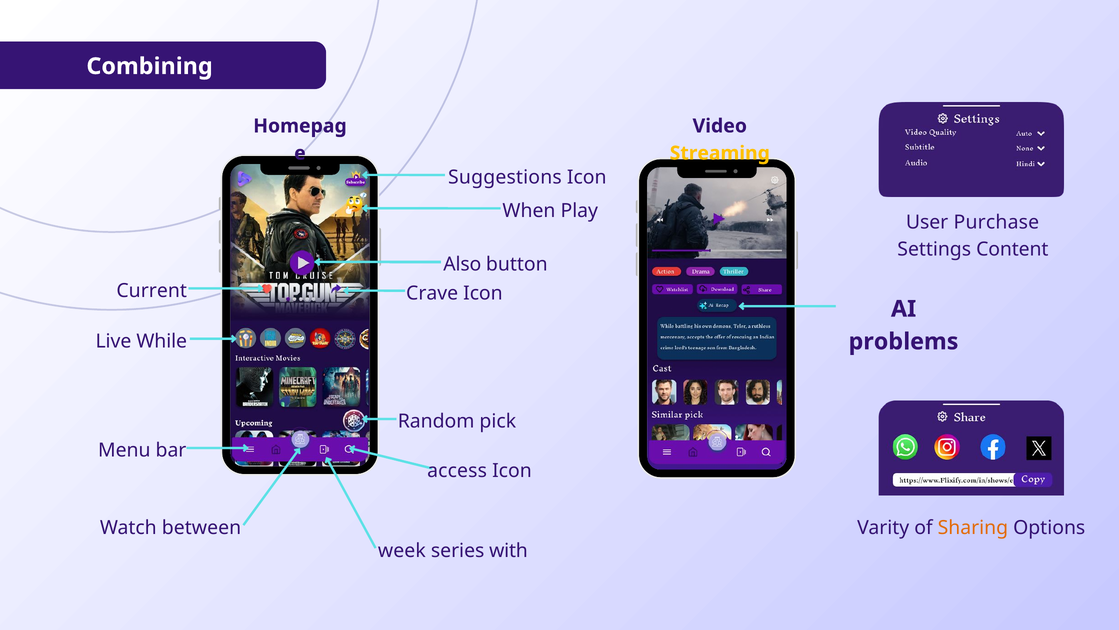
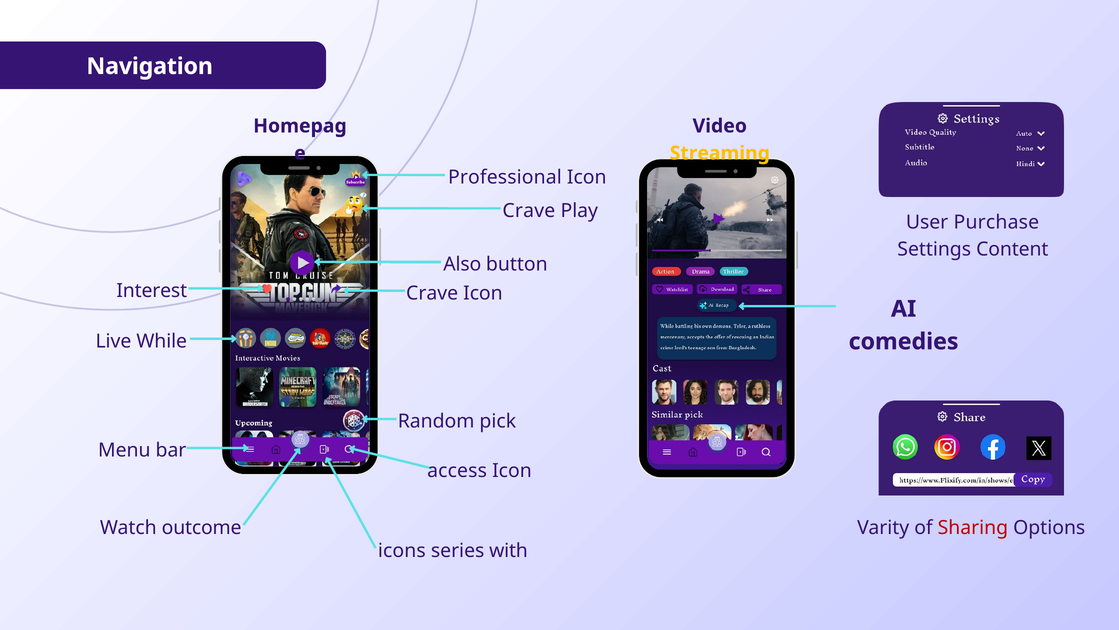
Combining: Combining -> Navigation
Suggestions: Suggestions -> Professional
When at (529, 211): When -> Crave
Current: Current -> Interest
problems: problems -> comedies
between: between -> outcome
Sharing colour: orange -> red
week: week -> icons
